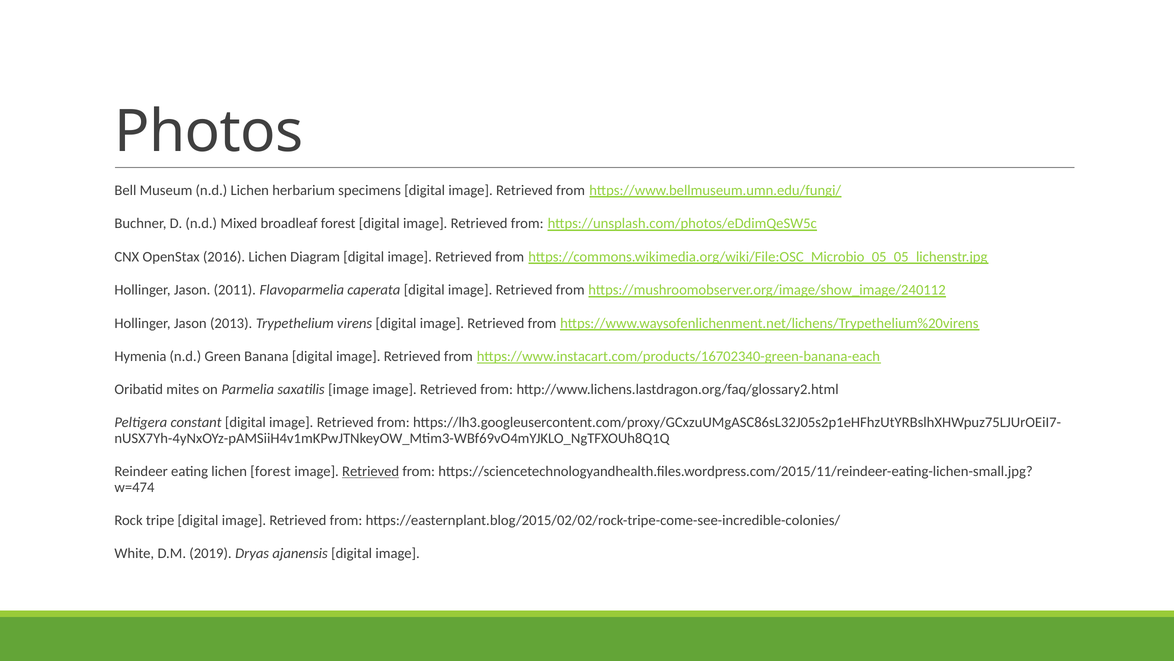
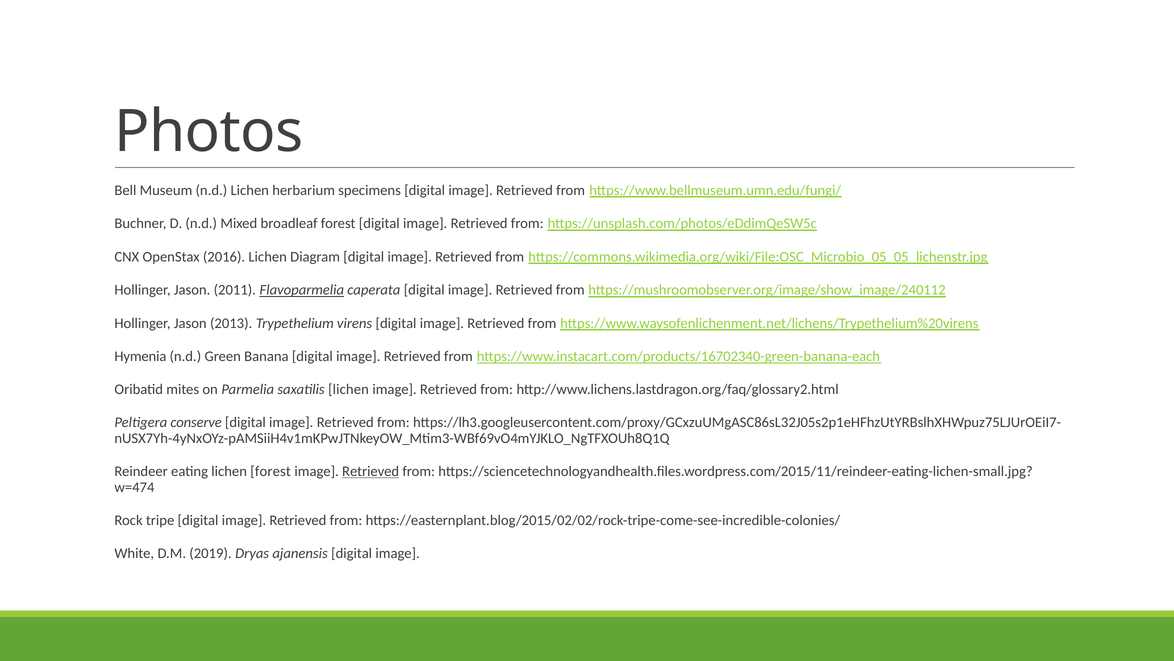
Flavoparmelia underline: none -> present
saxatilis image: image -> lichen
constant: constant -> conserve
